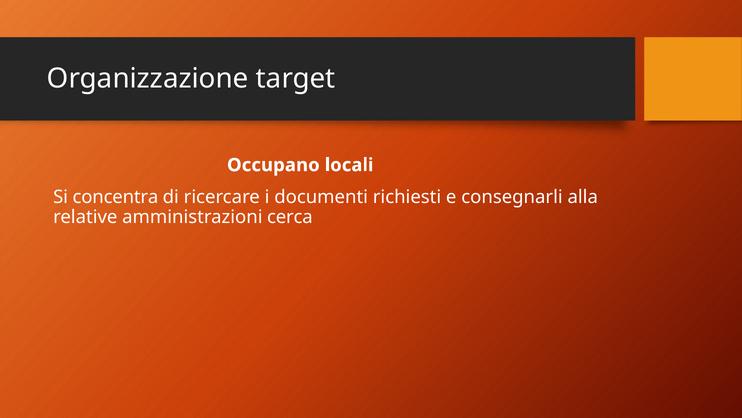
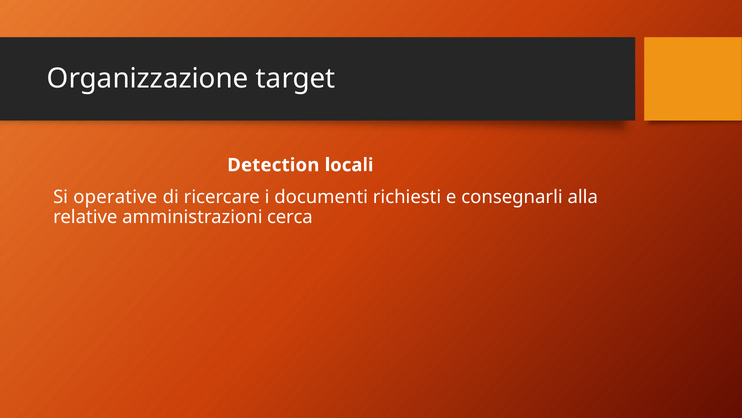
Occupano: Occupano -> Detection
concentra: concentra -> operative
